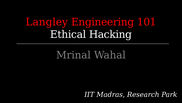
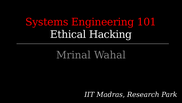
Langley: Langley -> Systems
